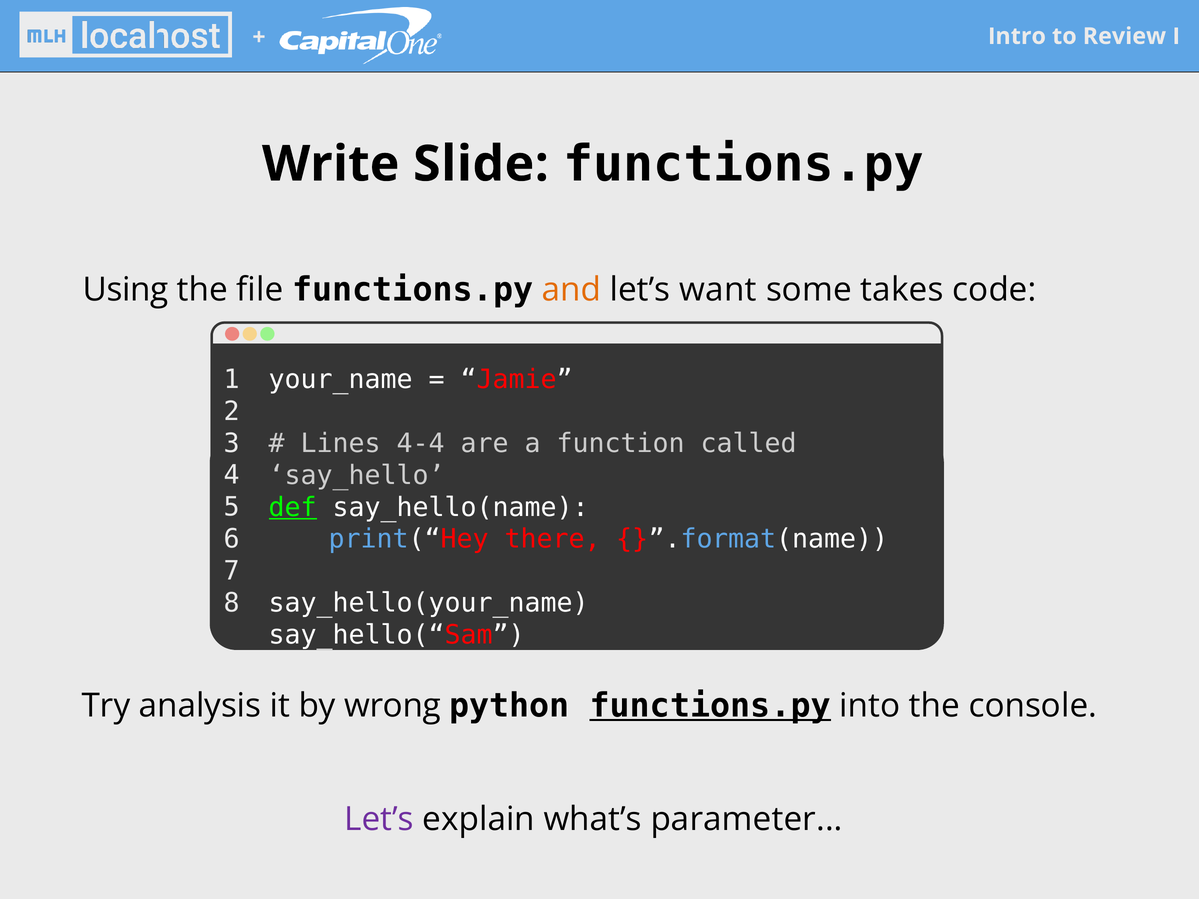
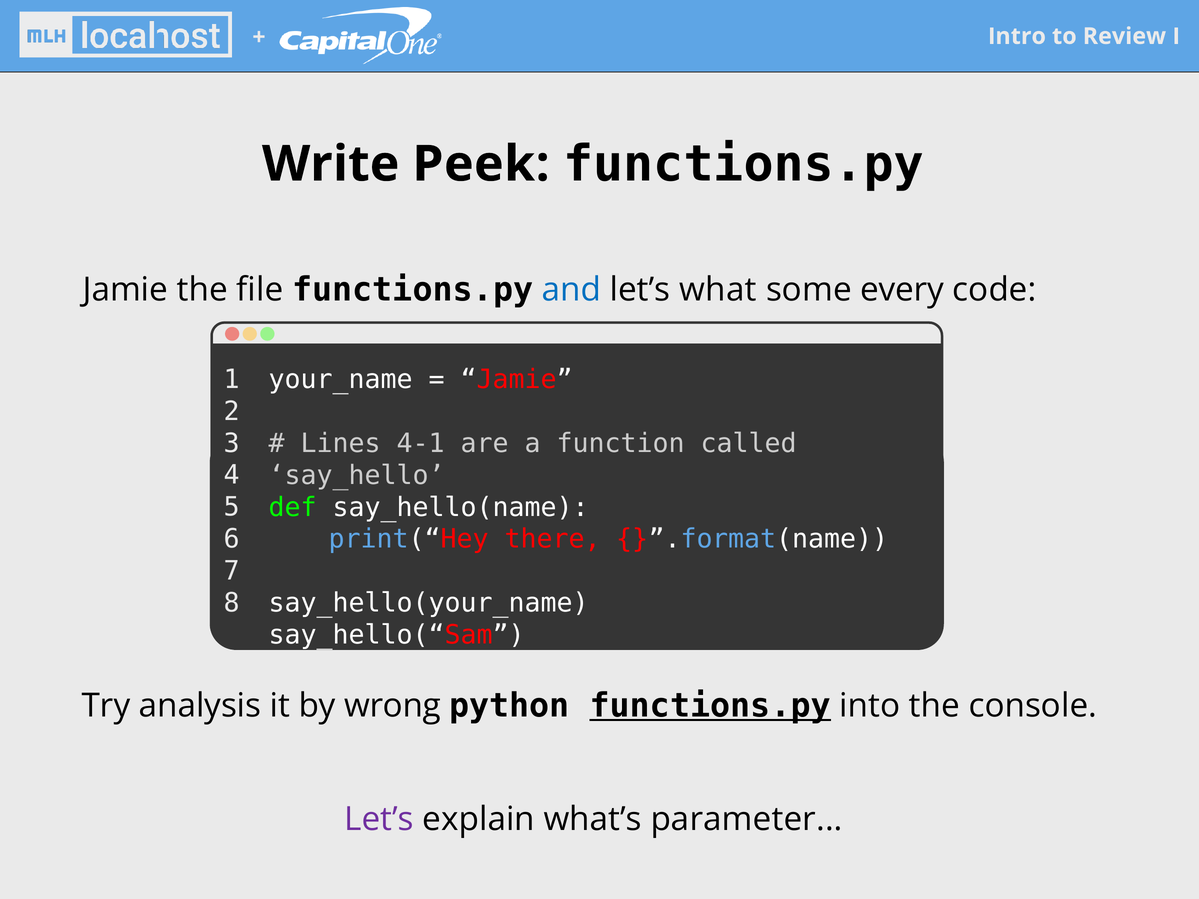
Slide: Slide -> Peek
Using at (125, 290): Using -> Jamie
and colour: orange -> blue
want: want -> what
takes: takes -> every
4-4: 4-4 -> 4-1
def underline: present -> none
